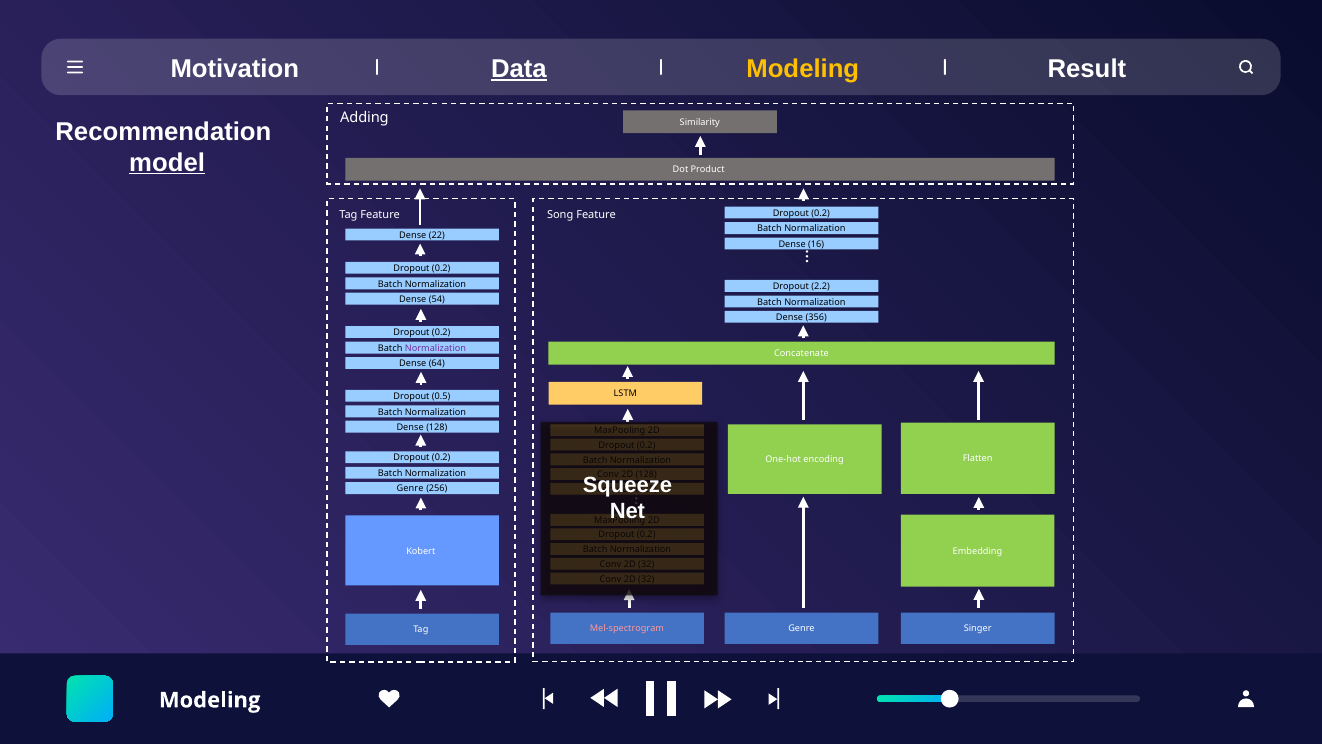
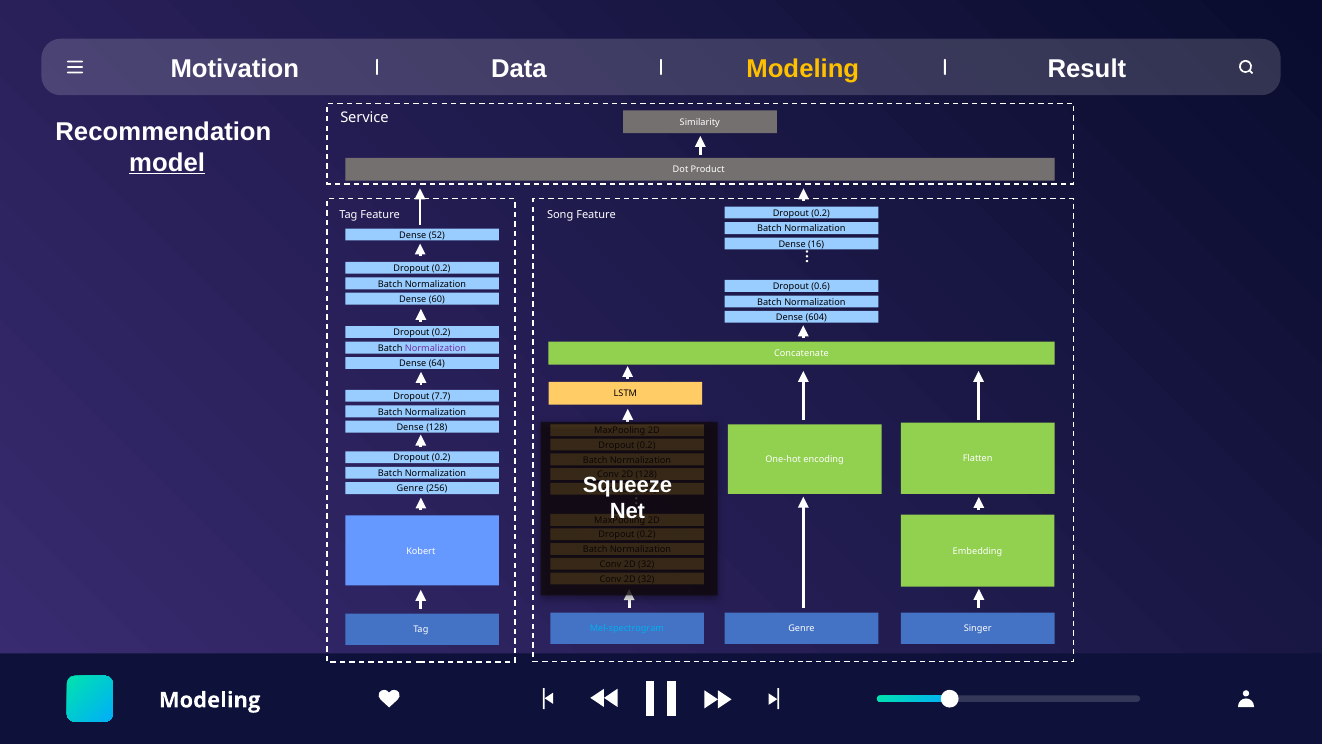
Data underline: present -> none
Adding: Adding -> Service
22: 22 -> 52
2.2: 2.2 -> 0.6
54: 54 -> 60
356: 356 -> 604
0.5: 0.5 -> 7.7
Mel-spectrogram colour: pink -> light blue
